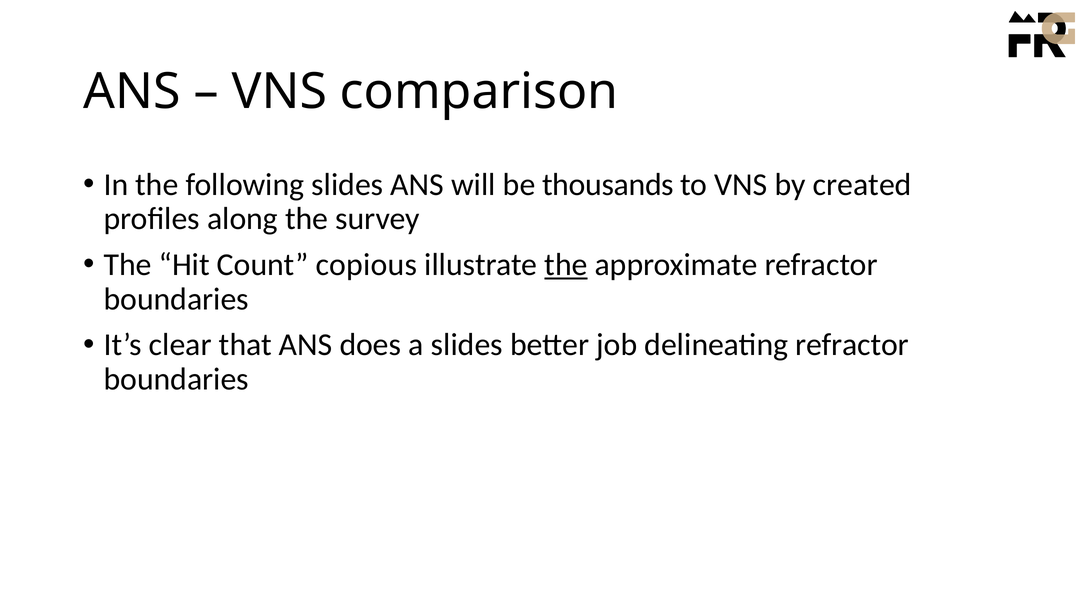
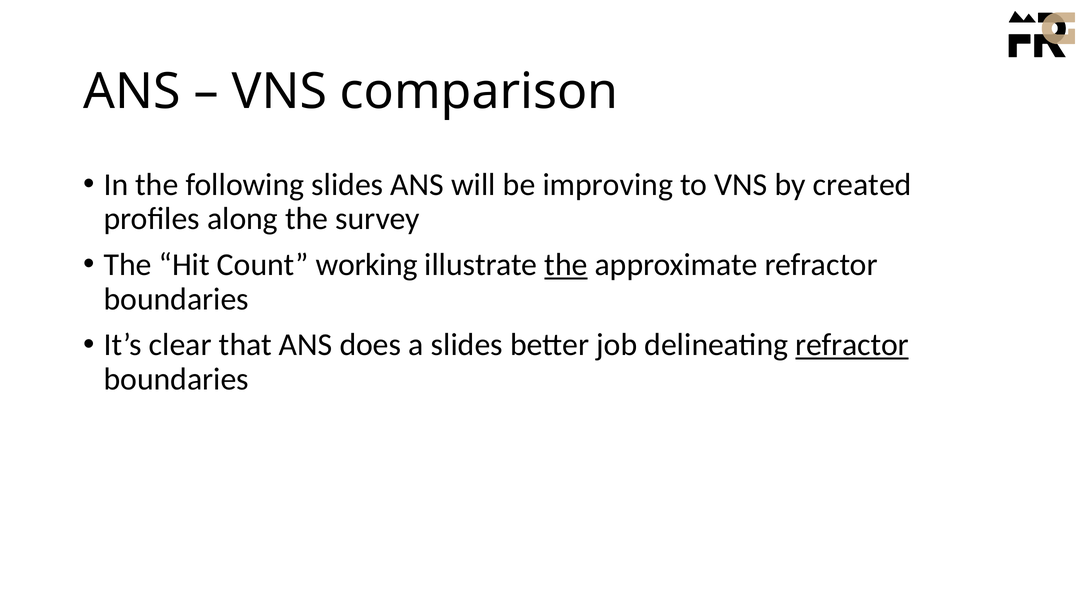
thousands: thousands -> improving
copious: copious -> working
refractor at (852, 345) underline: none -> present
